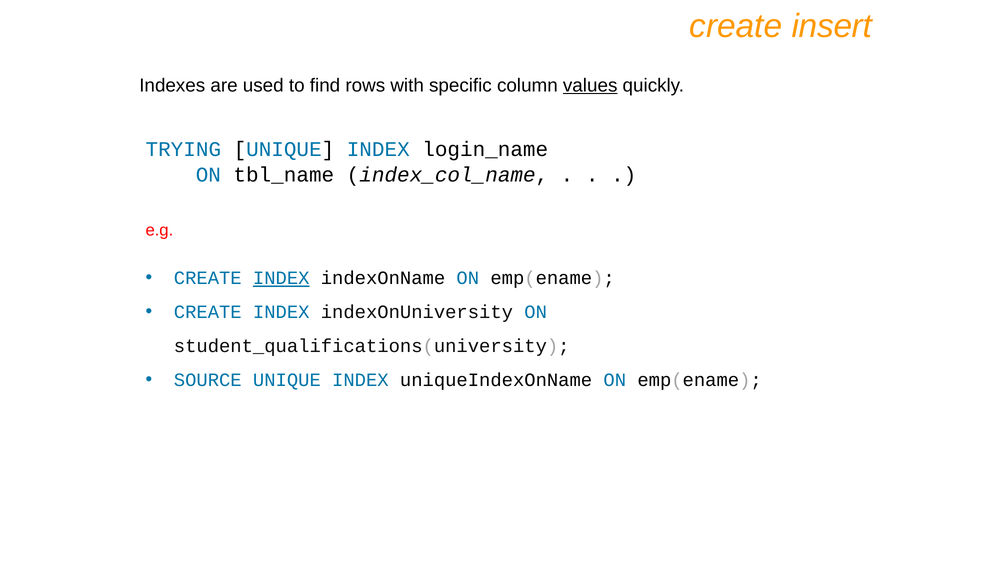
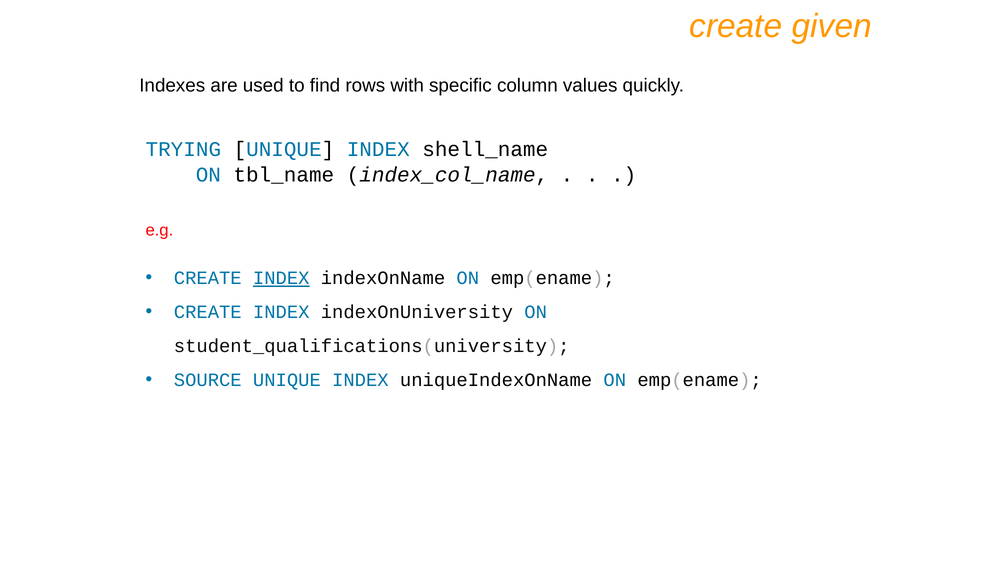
insert: insert -> given
values underline: present -> none
login_name: login_name -> shell_name
